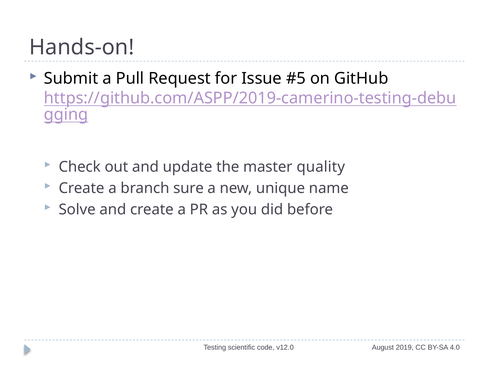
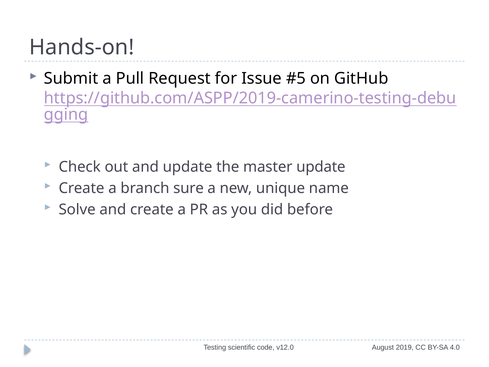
master quality: quality -> update
